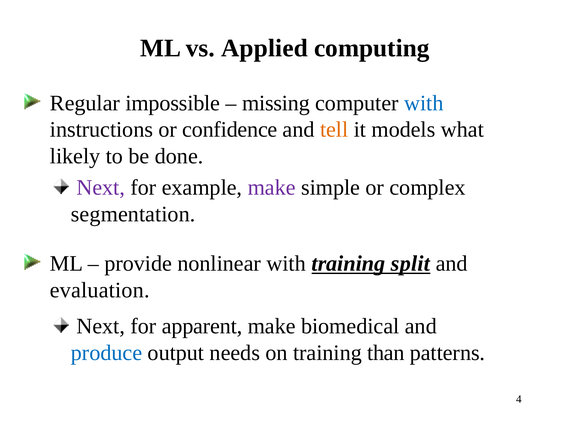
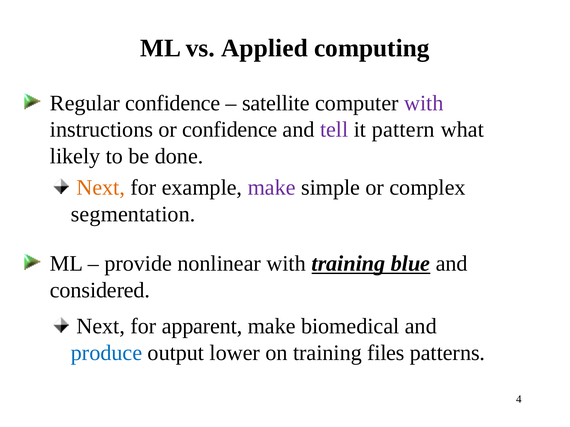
Regular impossible: impossible -> confidence
missing: missing -> satellite
with at (424, 103) colour: blue -> purple
tell colour: orange -> purple
models: models -> pattern
Next at (101, 188) colour: purple -> orange
split: split -> blue
evaluation: evaluation -> considered
needs: needs -> lower
than: than -> files
